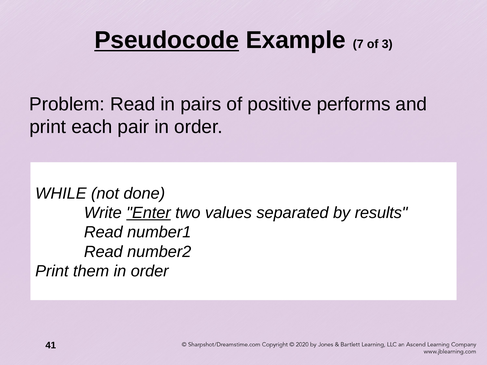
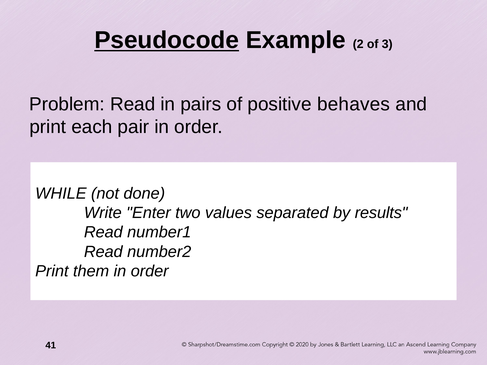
7: 7 -> 2
performs: performs -> behaves
Enter underline: present -> none
